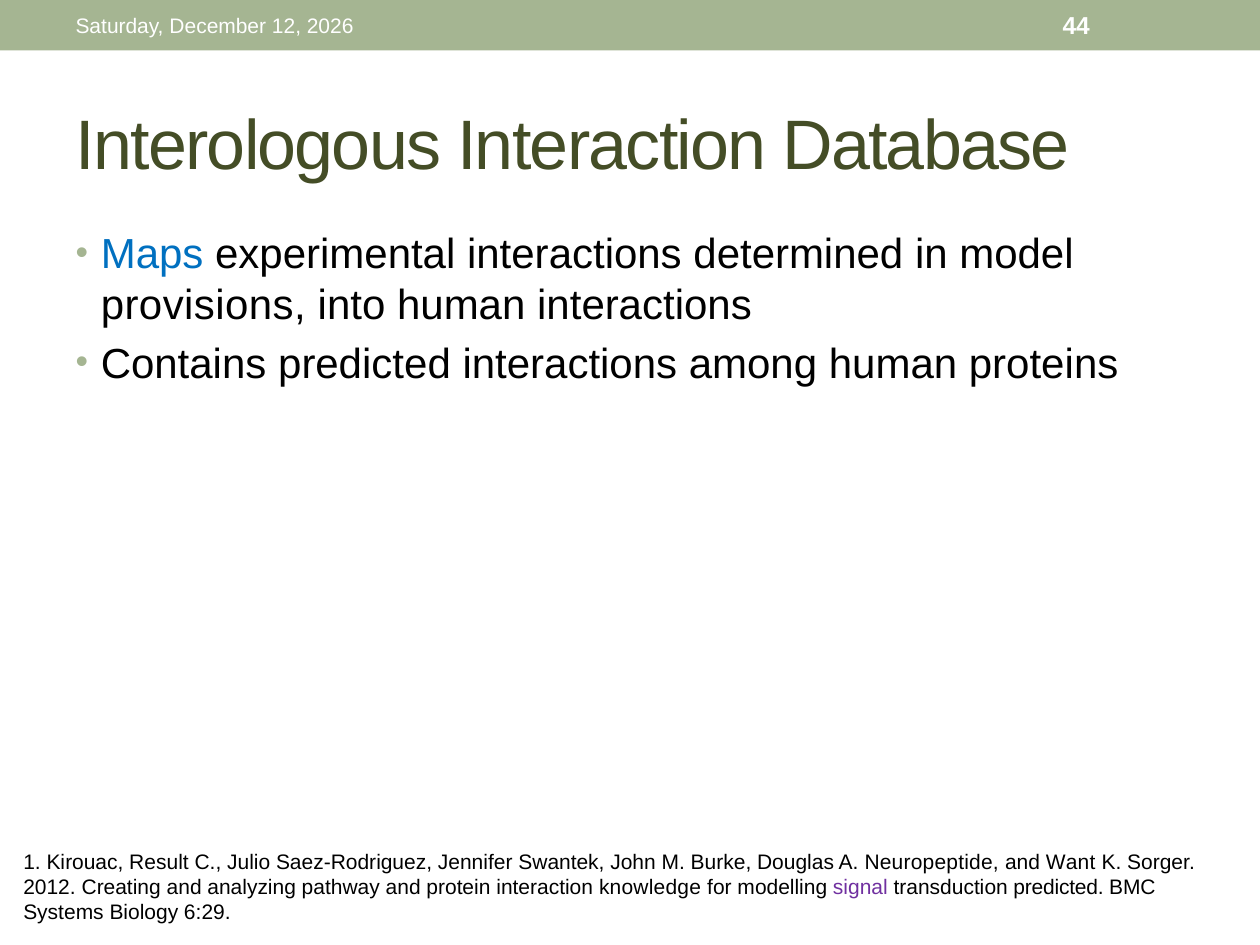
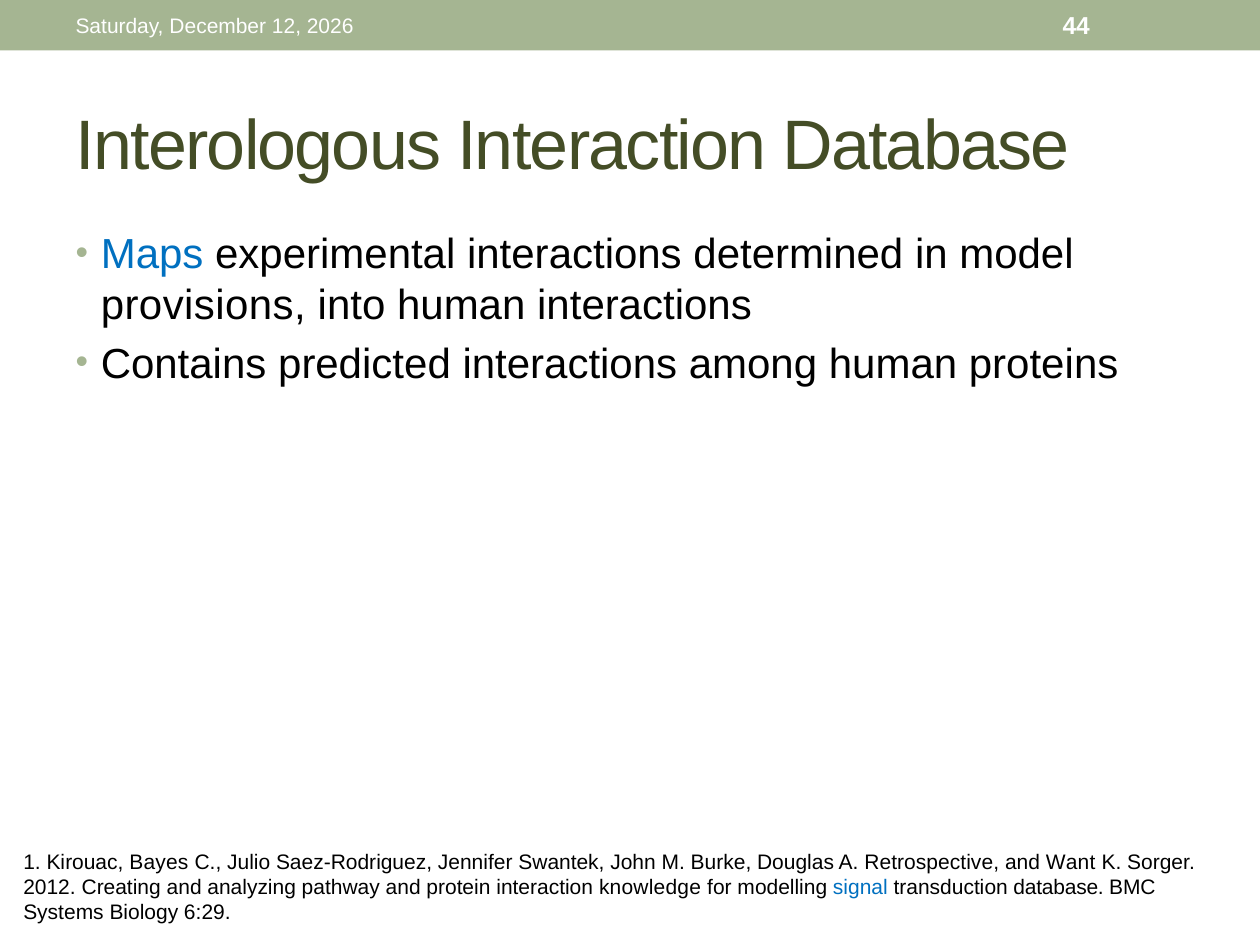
Result: Result -> Bayes
Neuropeptide: Neuropeptide -> Retrospective
signal colour: purple -> blue
transduction predicted: predicted -> database
